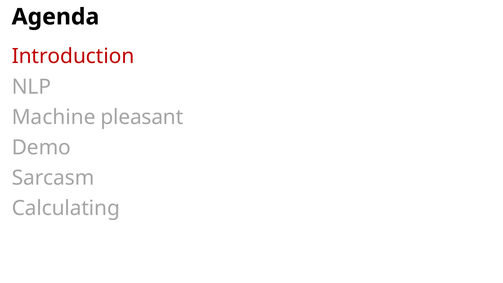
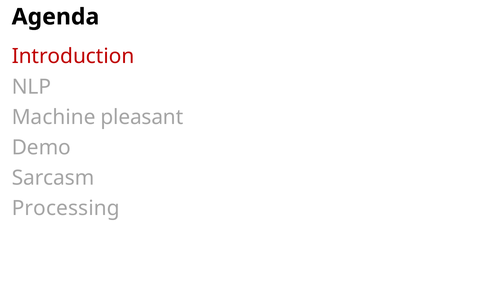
Calculating: Calculating -> Processing
